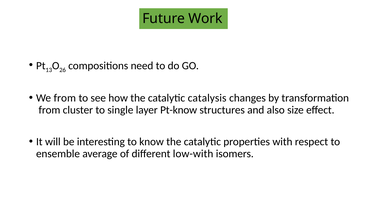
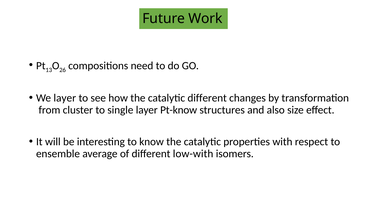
We from: from -> layer
catalytic catalysis: catalysis -> different
